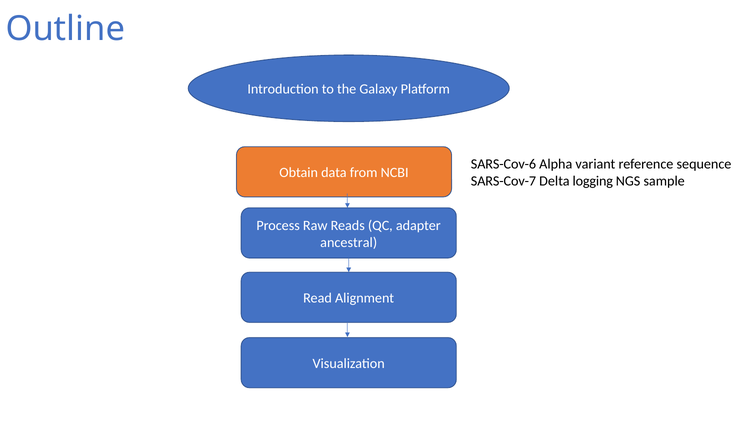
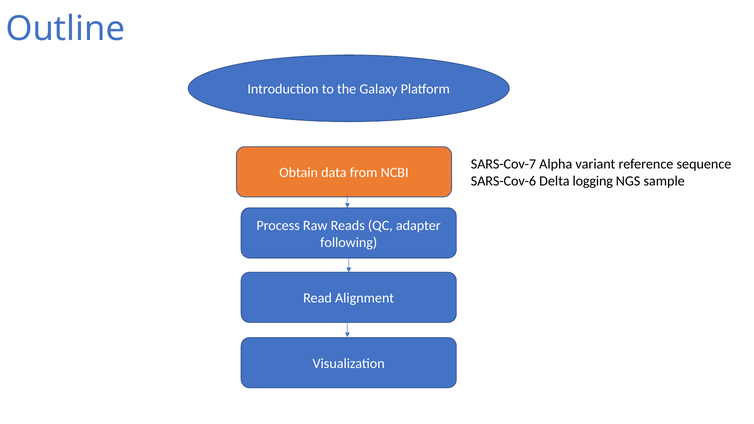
SARS-Cov-6: SARS-Cov-6 -> SARS-Cov-7
SARS-Cov-7: SARS-Cov-7 -> SARS-Cov-6
ancestral: ancestral -> following
